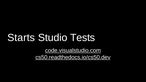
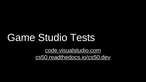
Starts: Starts -> Game
